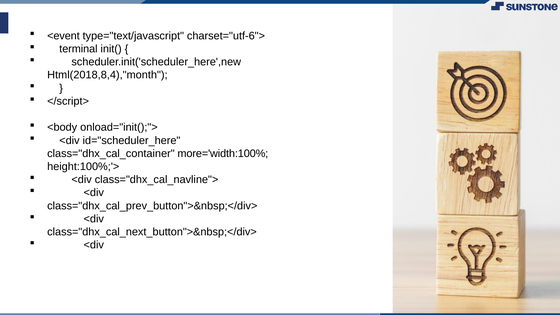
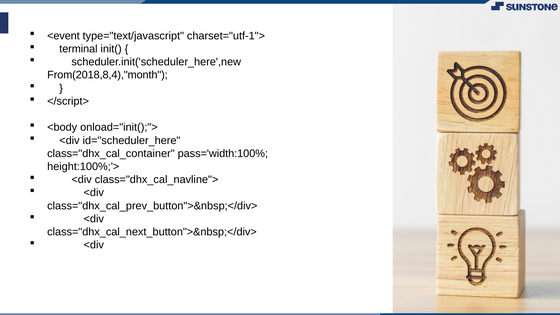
charset="utf-6">: charset="utf-6"> -> charset="utf-1">
Html(2018,8,4),"month: Html(2018,8,4),"month -> From(2018,8,4),"month
more='width:100%: more='width:100% -> pass='width:100%
